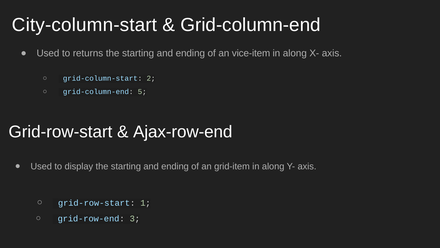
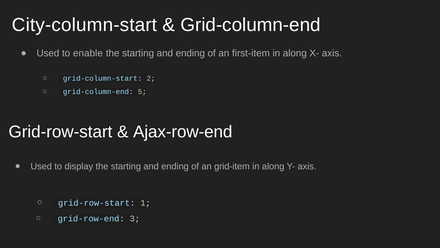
returns: returns -> enable
vice-item: vice-item -> first-item
